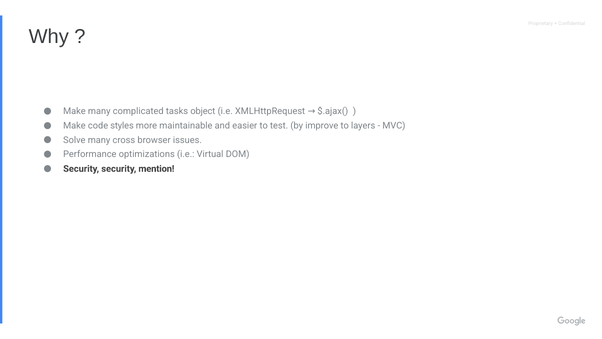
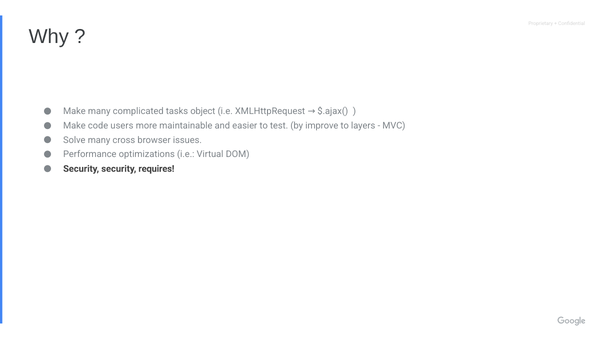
styles: styles -> users
mention: mention -> requires
